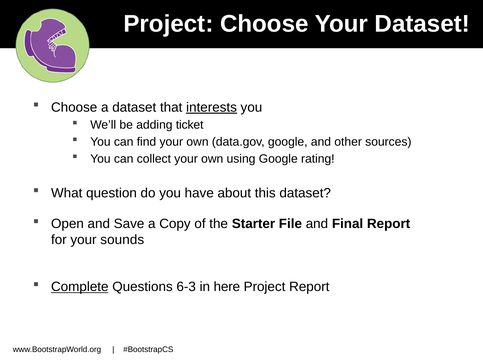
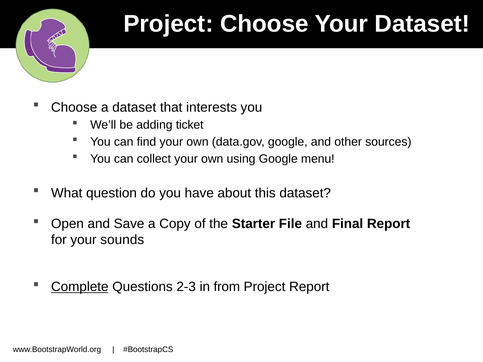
interests underline: present -> none
rating: rating -> menu
6-3: 6-3 -> 2-3
here: here -> from
